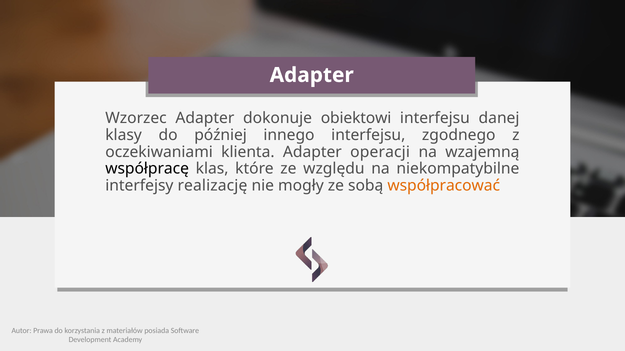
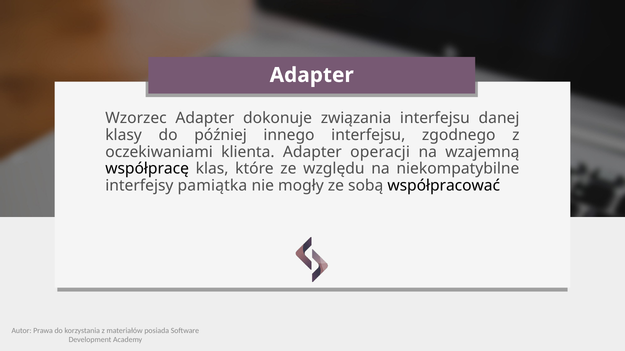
obiektowi: obiektowi -> związania
realizację: realizację -> pamiątka
współpracować colour: orange -> black
